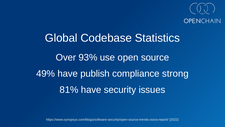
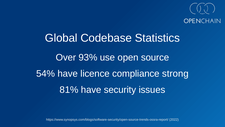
49%: 49% -> 54%
publish: publish -> licence
